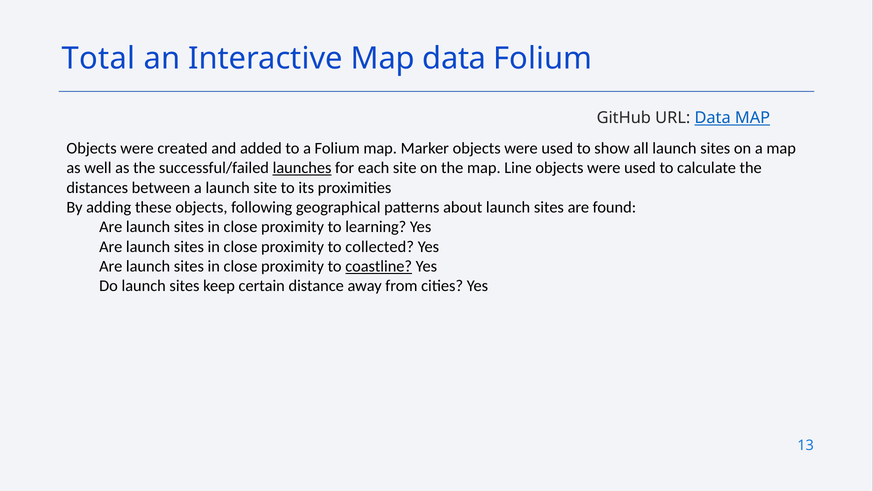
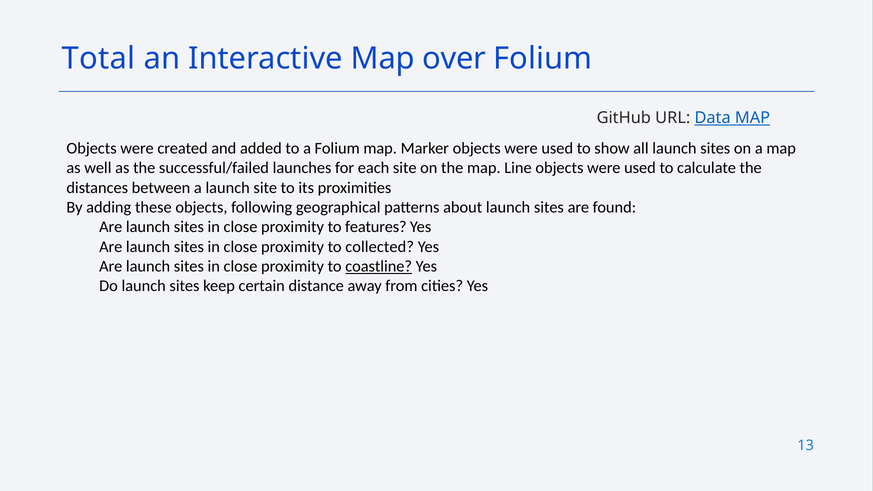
Map data: data -> over
launches underline: present -> none
learning: learning -> features
